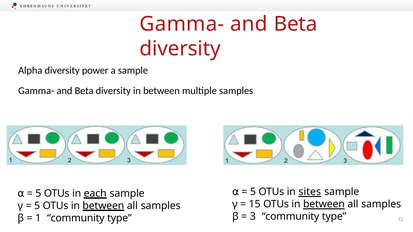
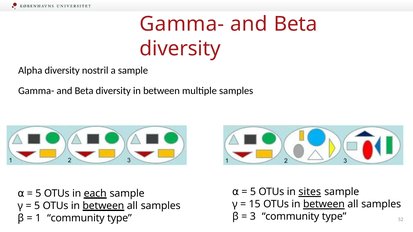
power: power -> nostril
